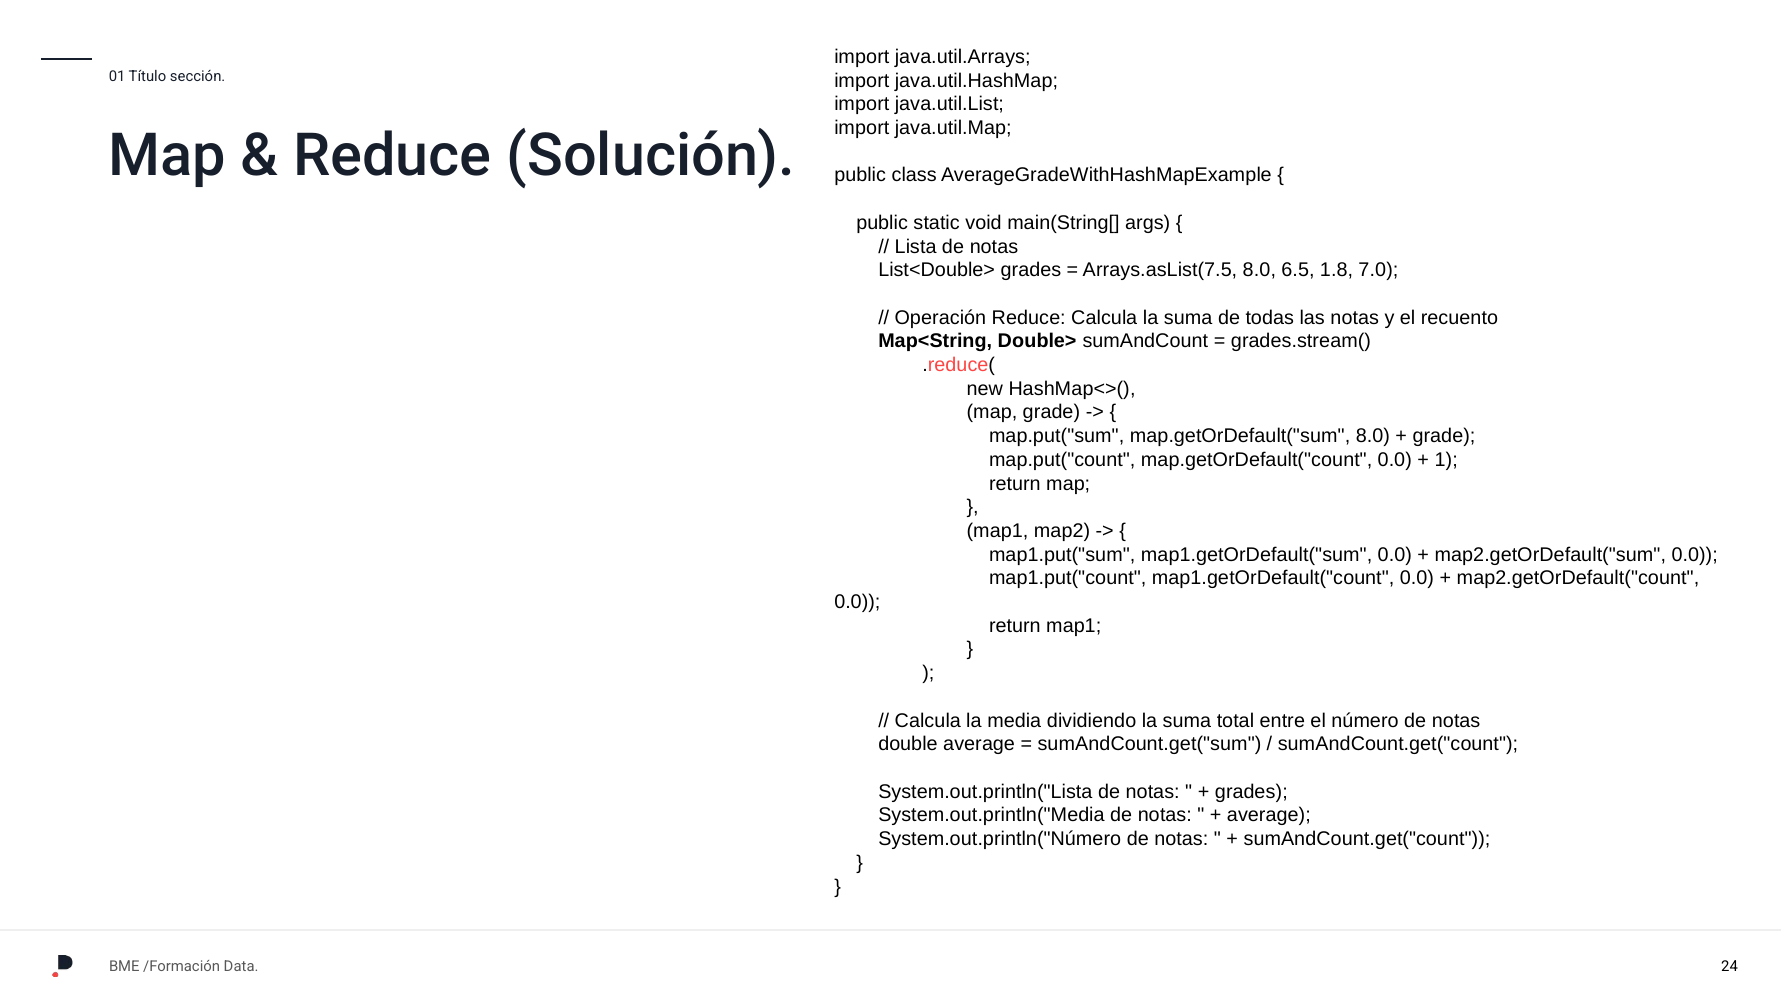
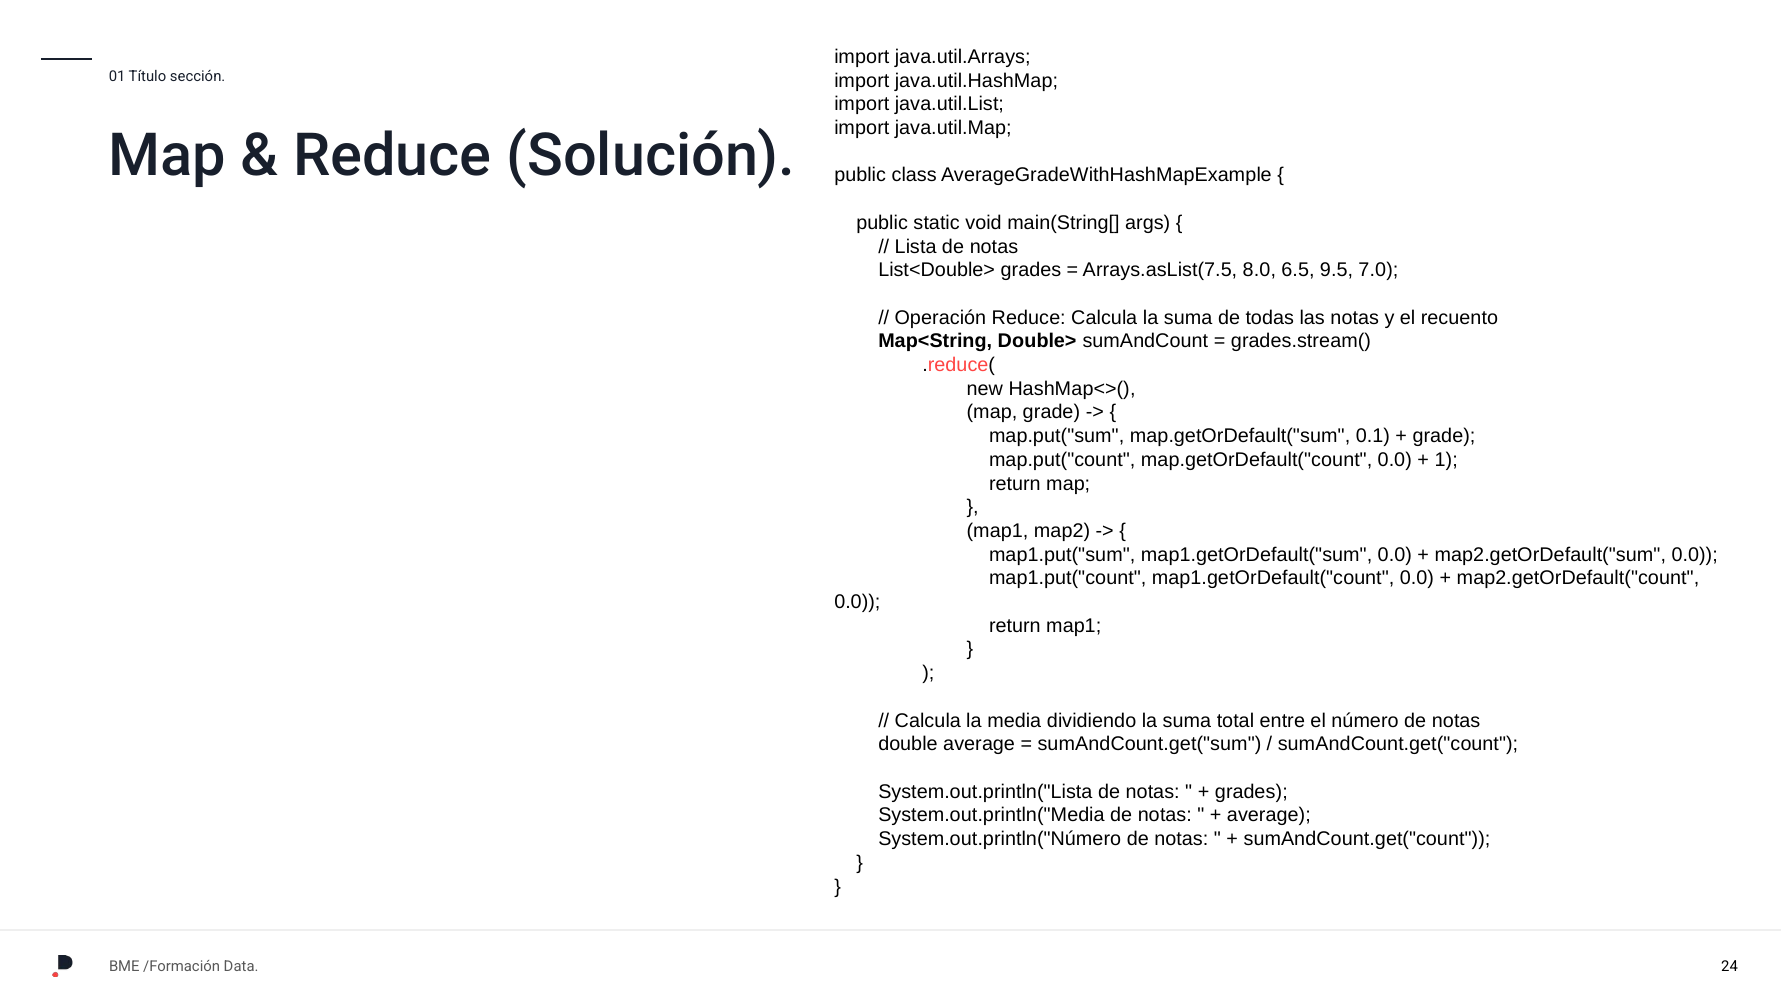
1.8: 1.8 -> 9.5
map.getOrDefault("sum 8.0: 8.0 -> 0.1
